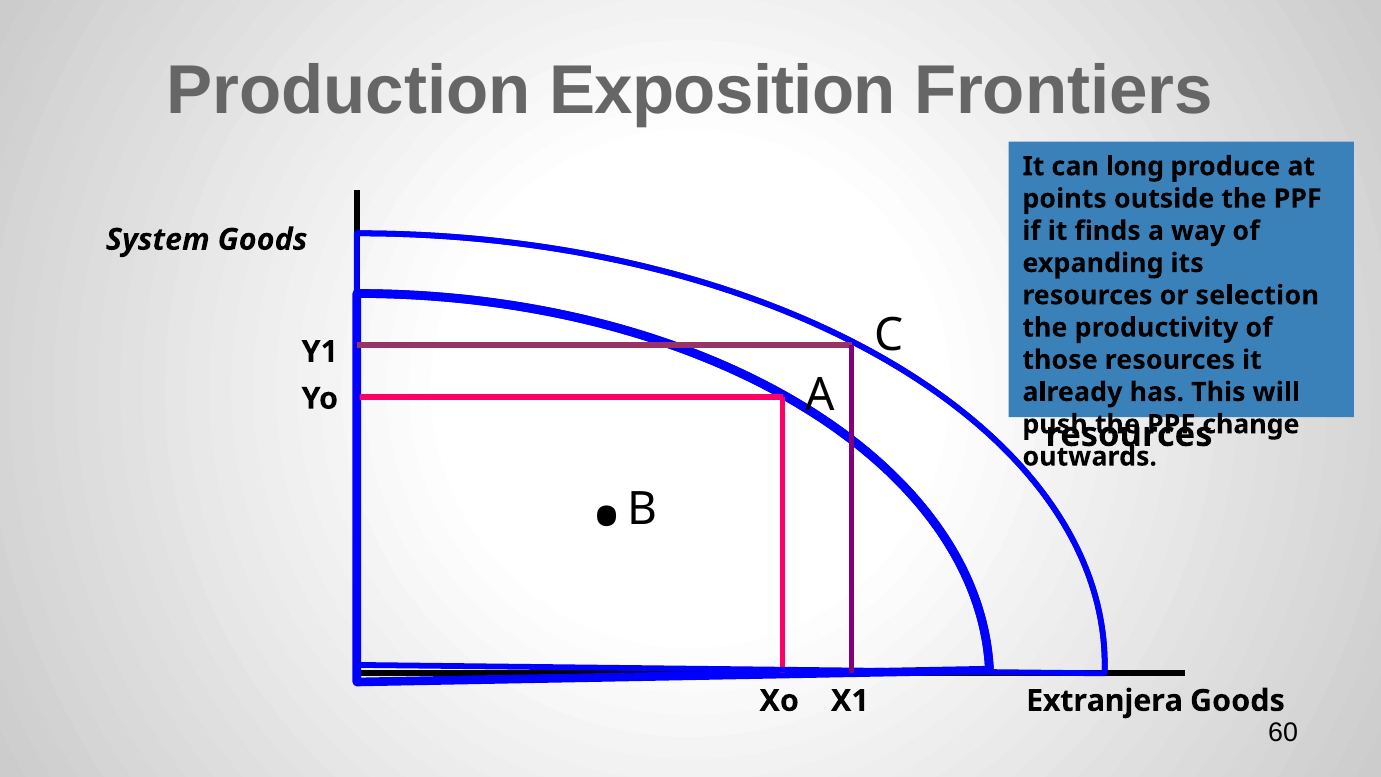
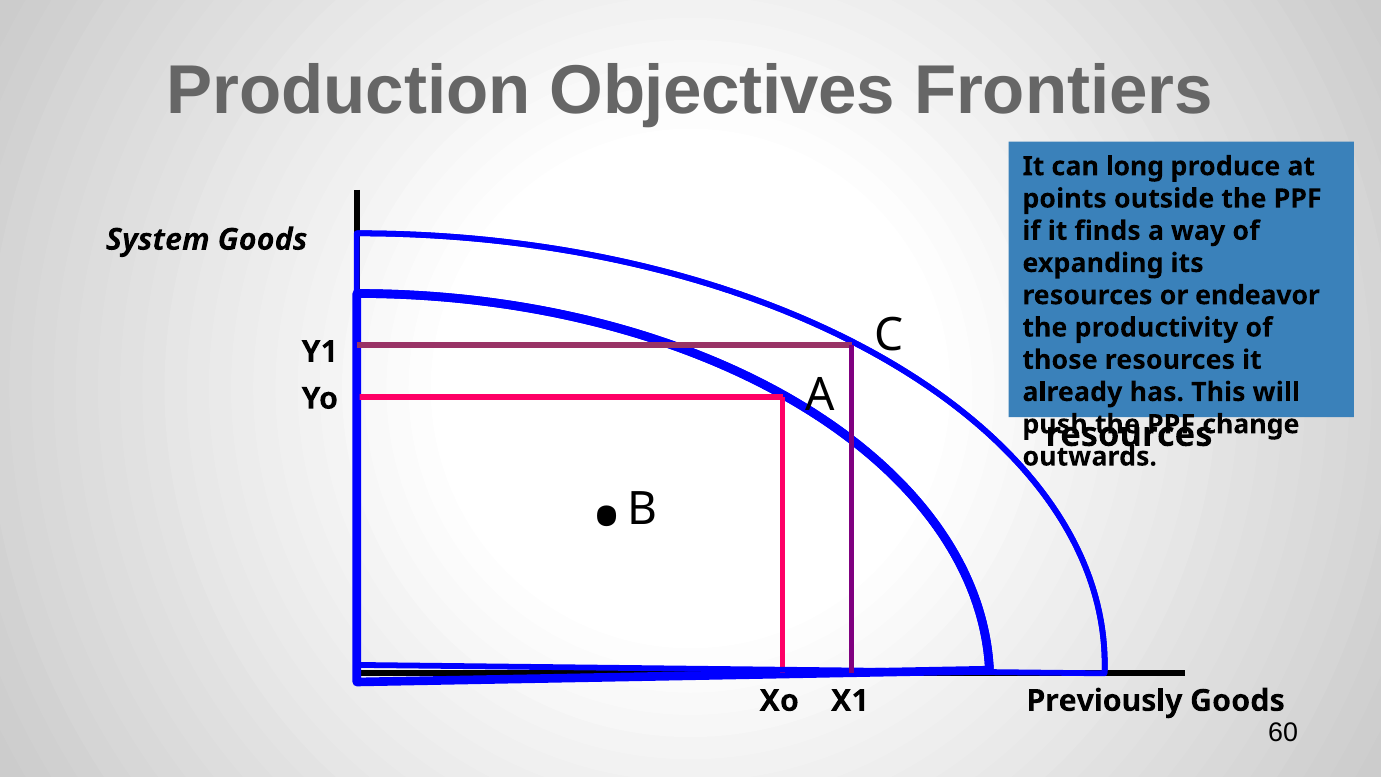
Exposition: Exposition -> Objectives
selection: selection -> endeavor
Extranjera: Extranjera -> Previously
